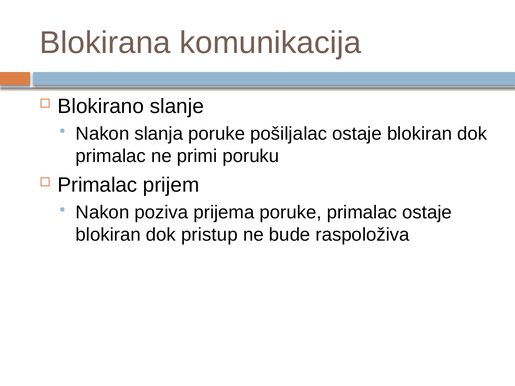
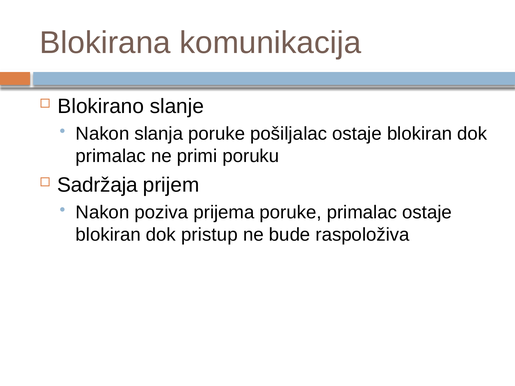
Primalac at (97, 185): Primalac -> Sadržaja
